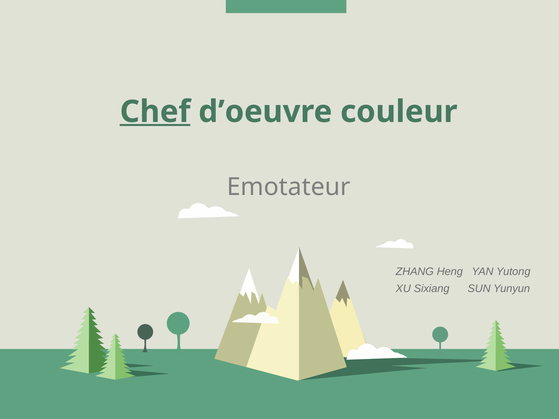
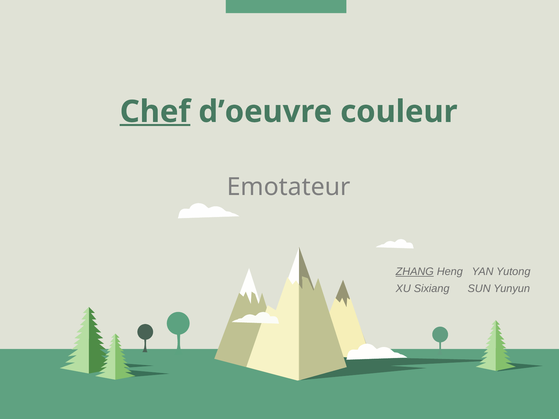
ZHANG underline: none -> present
